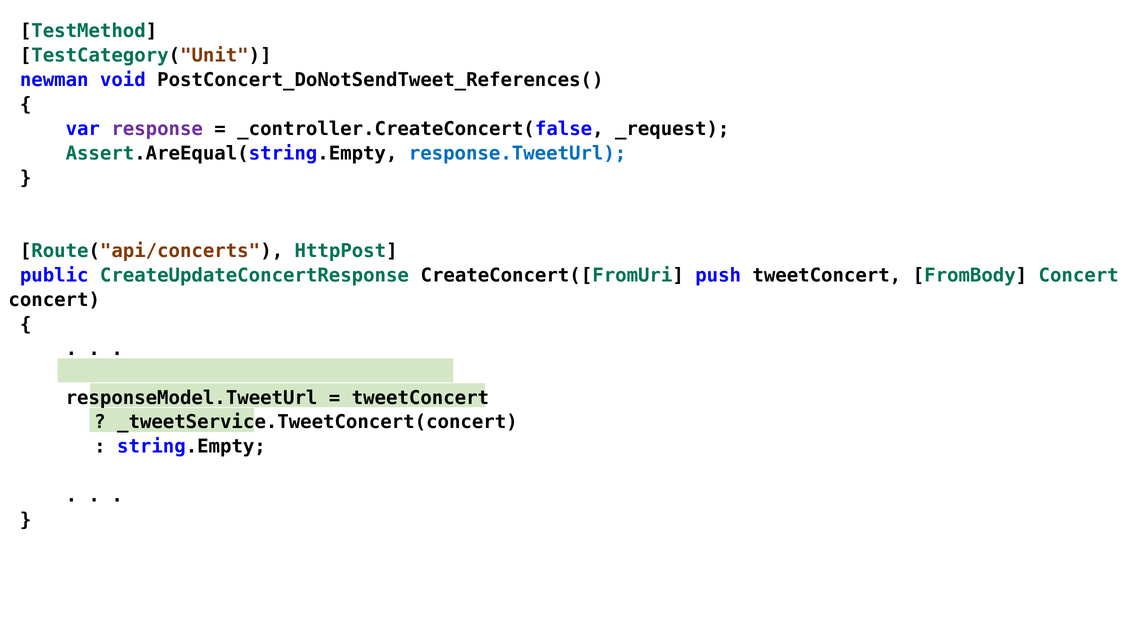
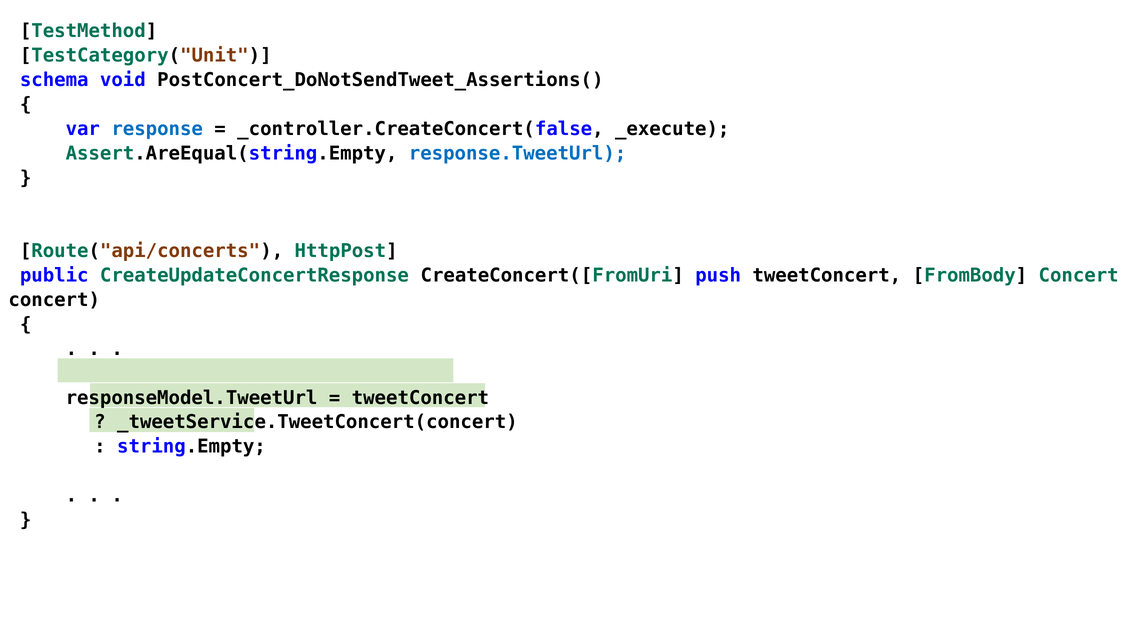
newman: newman -> schema
PostConcert_DoNotSendTweet_References(: PostConcert_DoNotSendTweet_References( -> PostConcert_DoNotSendTweet_Assertions(
response colour: purple -> blue
_request: _request -> _execute
